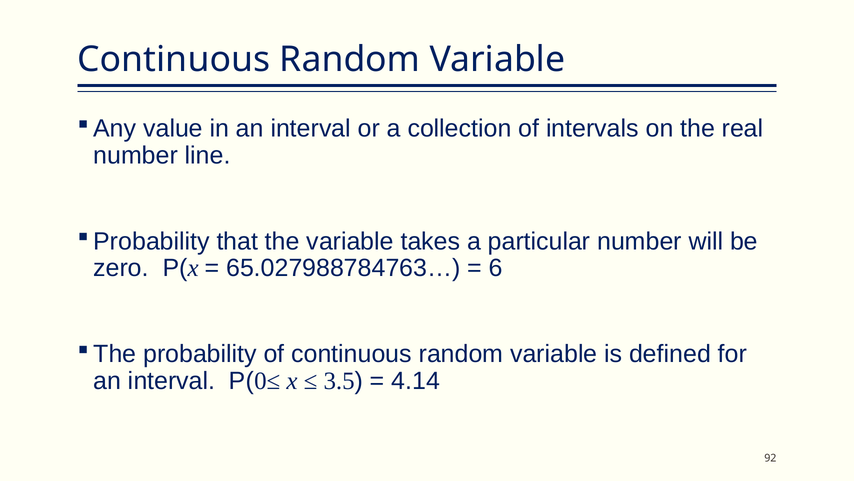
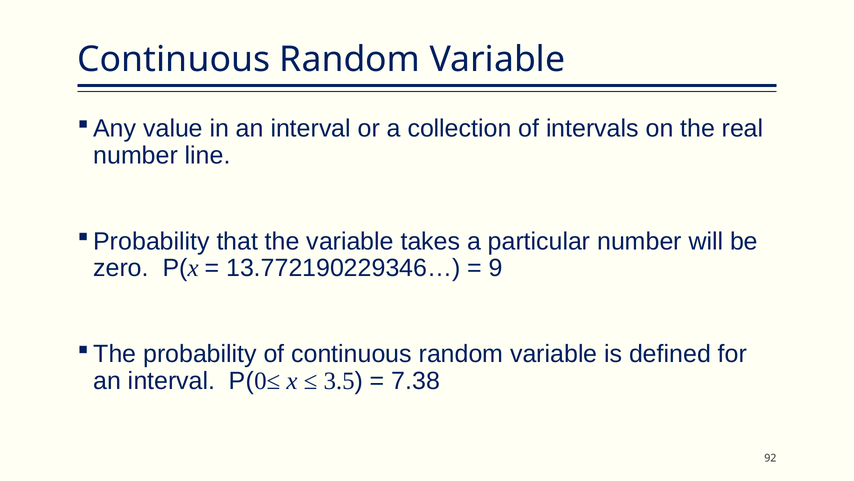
65.027988784763…: 65.027988784763… -> 13.772190229346…
6: 6 -> 9
4.14: 4.14 -> 7.38
